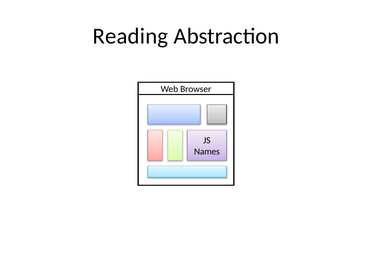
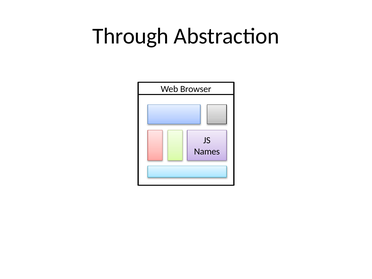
Reading: Reading -> Through
